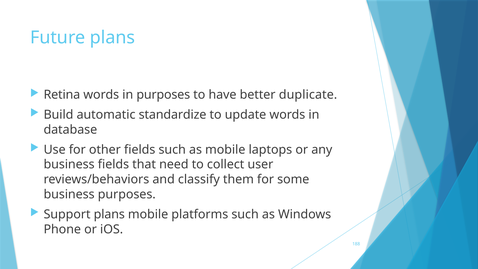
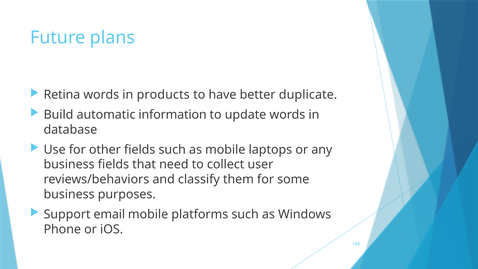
in purposes: purposes -> products
standardize: standardize -> information
Support plans: plans -> email
